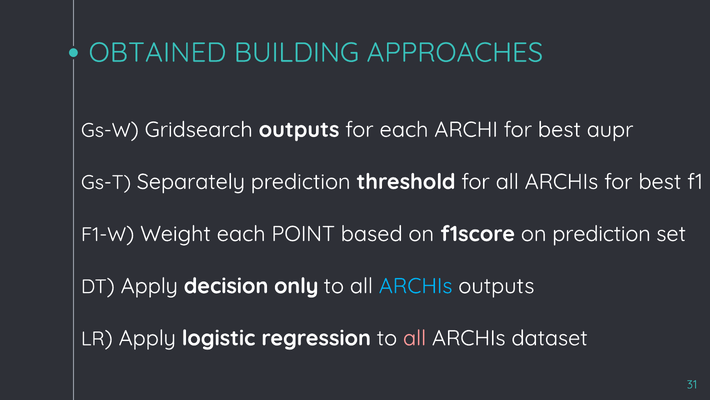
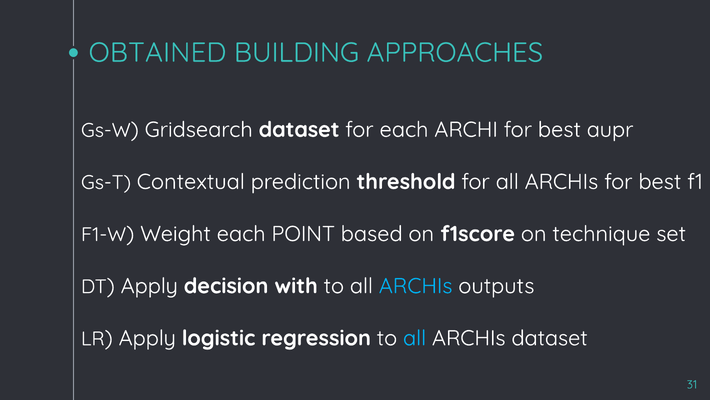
Gridsearch outputs: outputs -> dataset
Separately: Separately -> Contextual
on prediction: prediction -> technique
only: only -> with
all at (415, 338) colour: pink -> light blue
